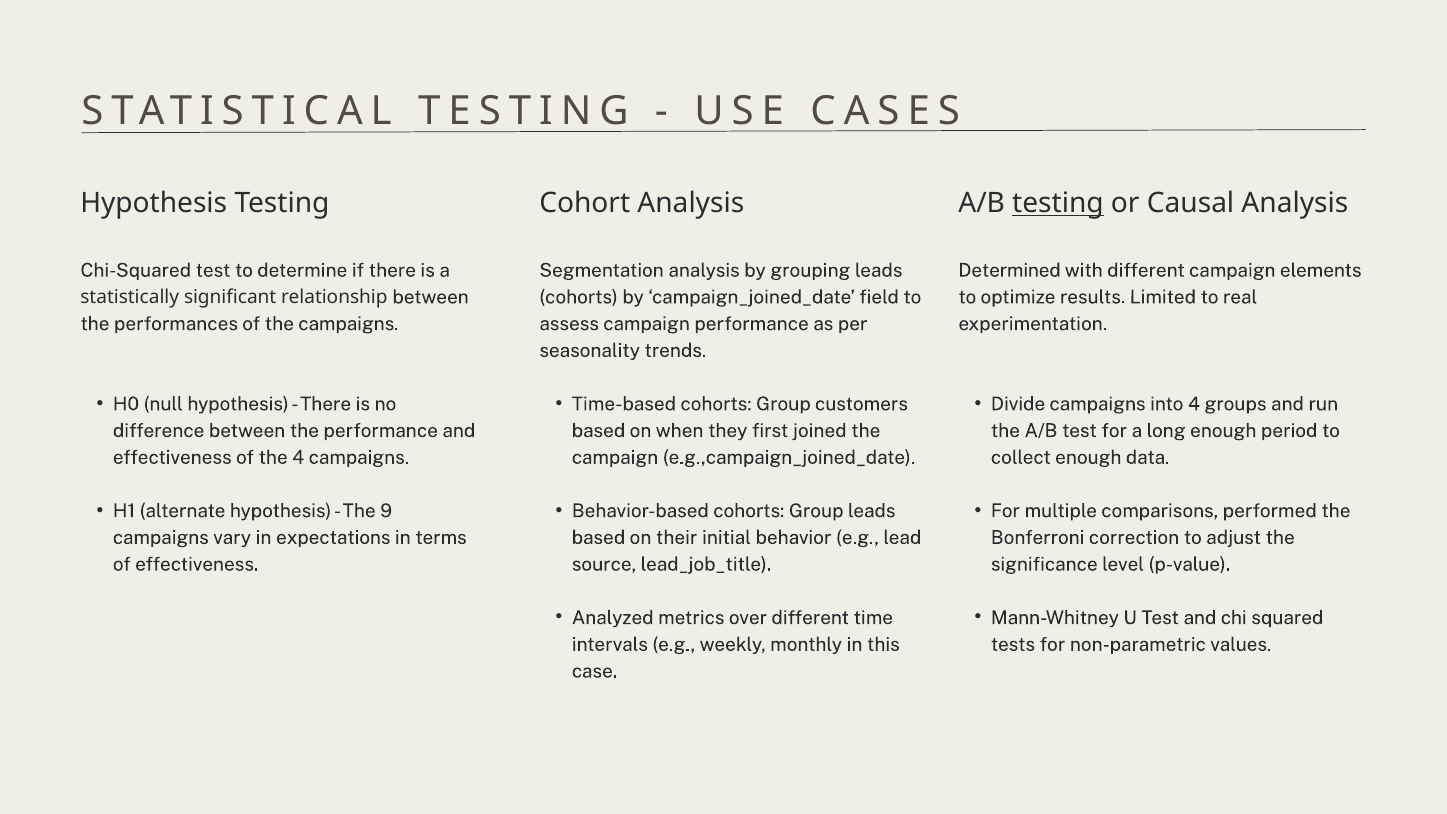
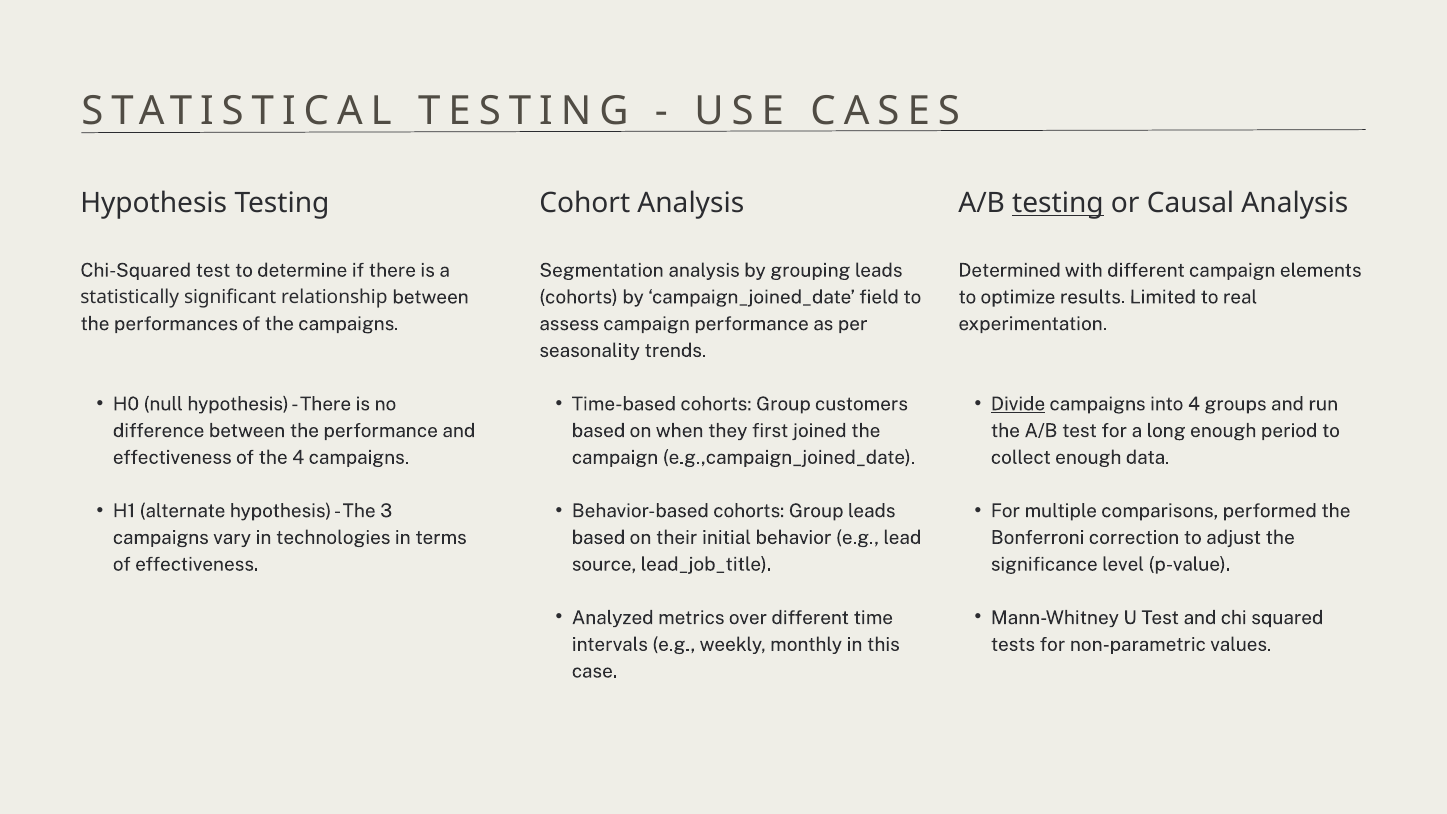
Divide underline: none -> present
9: 9 -> 3
expectations: expectations -> technologies
